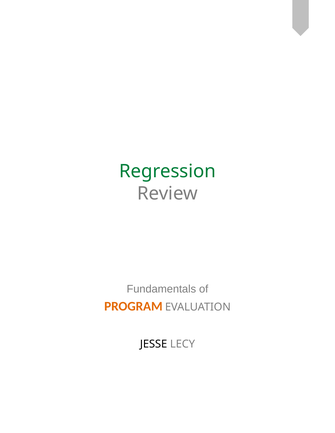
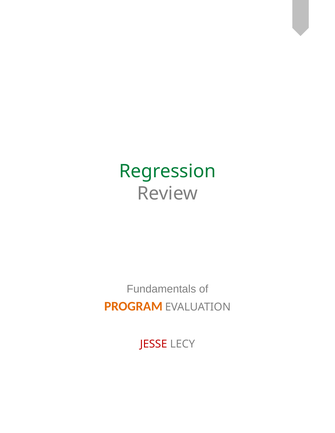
JESSE colour: black -> red
